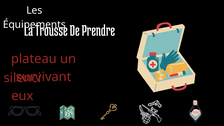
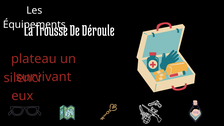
Prendre: Prendre -> Déroule
